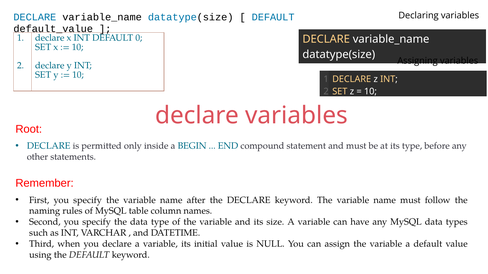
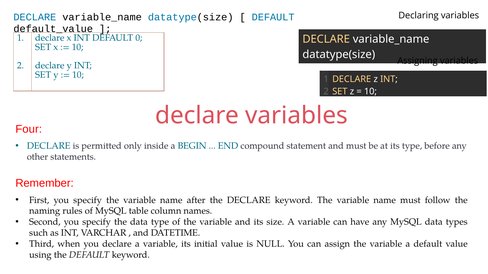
Root: Root -> Four
